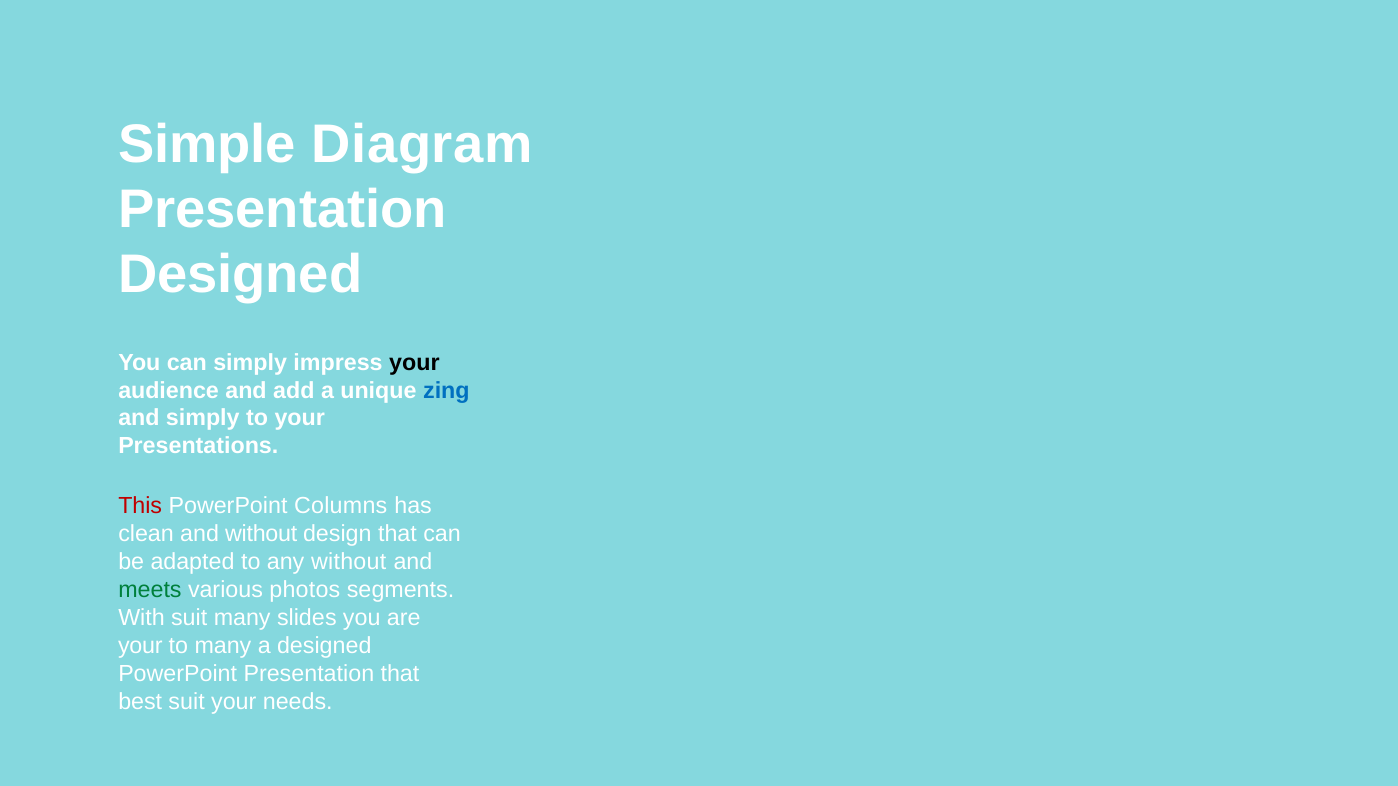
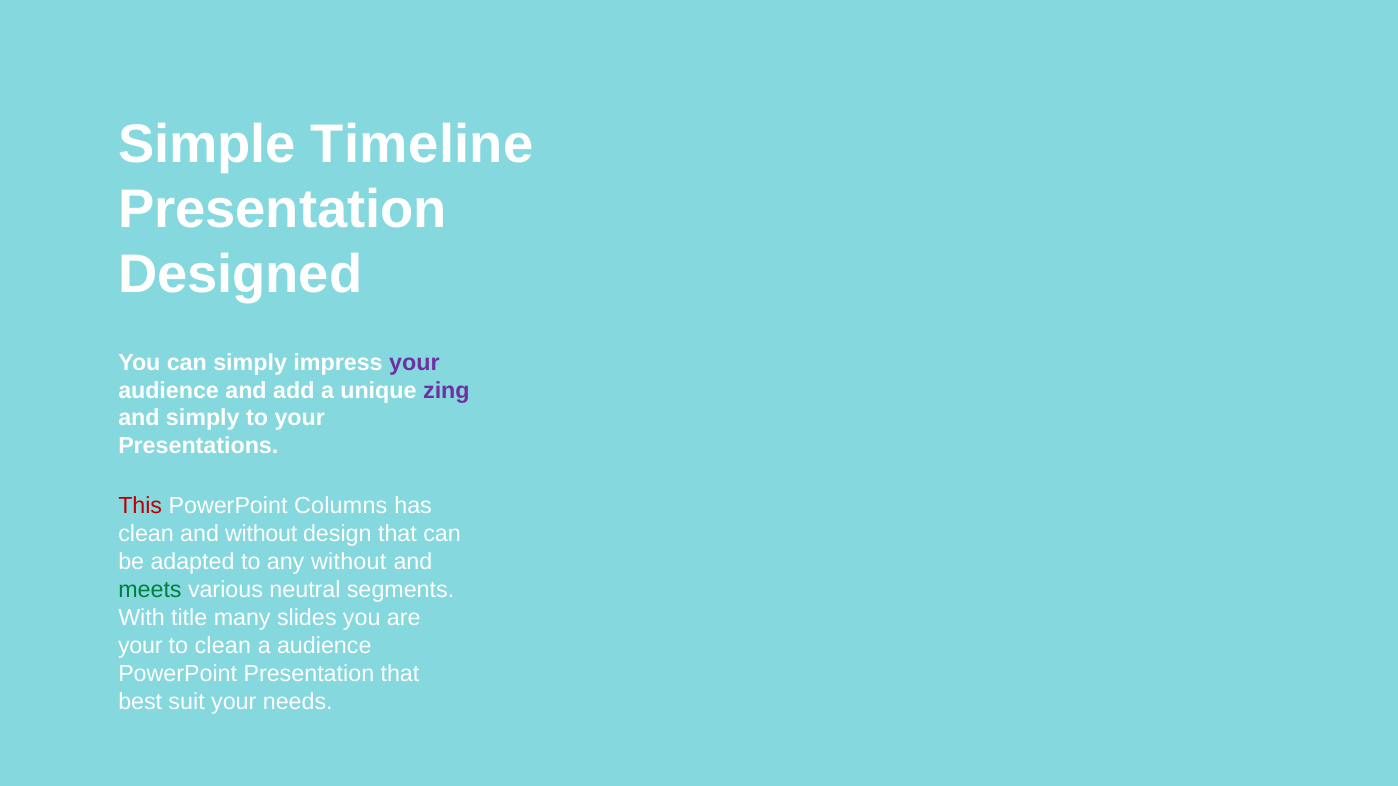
Diagram: Diagram -> Timeline
your at (414, 363) colour: black -> purple
zing colour: blue -> purple
photos: photos -> neutral
With suit: suit -> title
to many: many -> clean
a designed: designed -> audience
